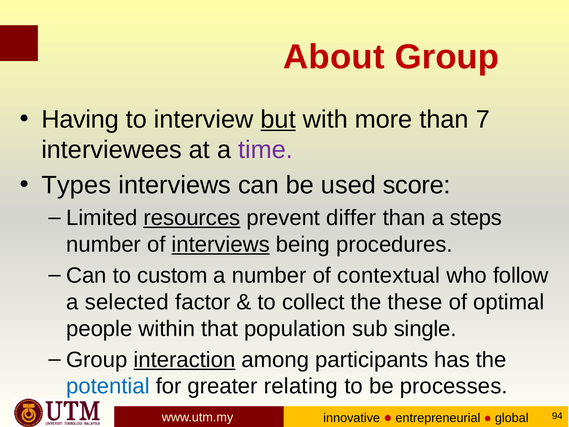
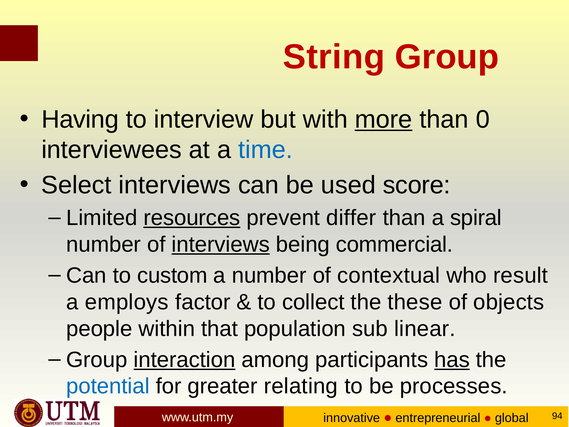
About: About -> String
but underline: present -> none
more underline: none -> present
7: 7 -> 0
time colour: purple -> blue
Types: Types -> Select
steps: steps -> spiral
procedures: procedures -> commercial
follow: follow -> result
selected: selected -> employs
optimal: optimal -> objects
single: single -> linear
has underline: none -> present
